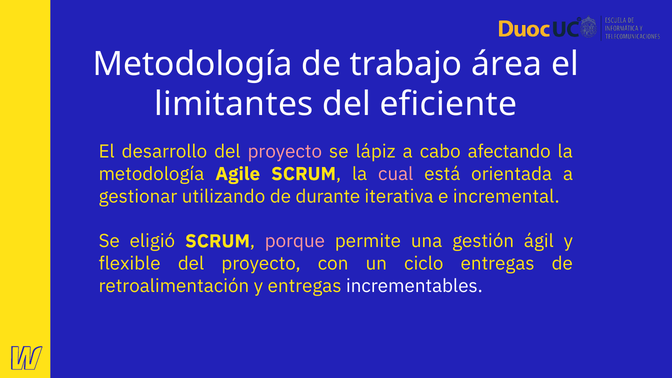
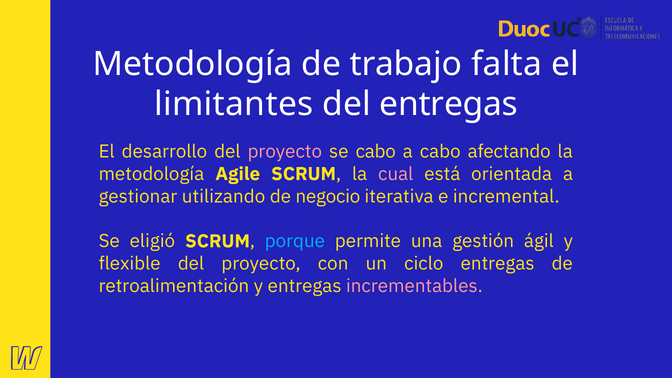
área: área -> falta
del eficiente: eficiente -> entregas
se lápiz: lápiz -> cabo
durante: durante -> negocio
porque colour: pink -> light blue
incrementables colour: white -> pink
